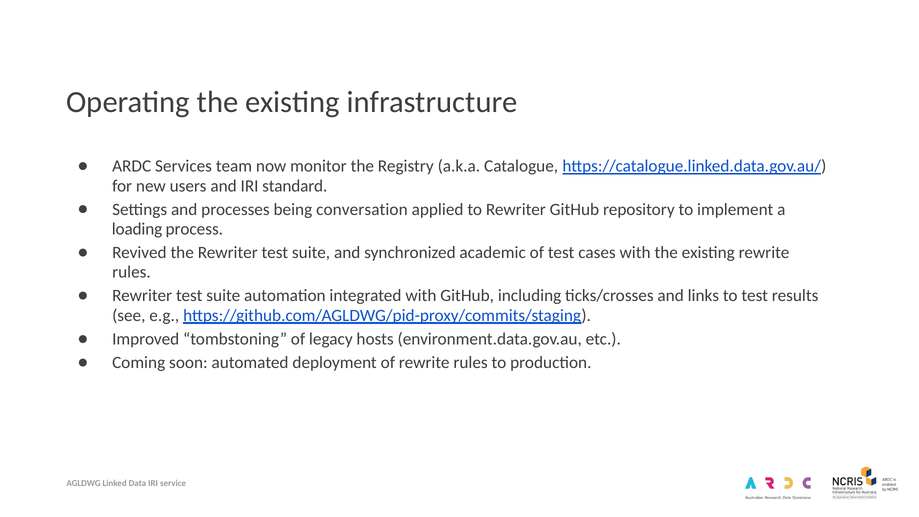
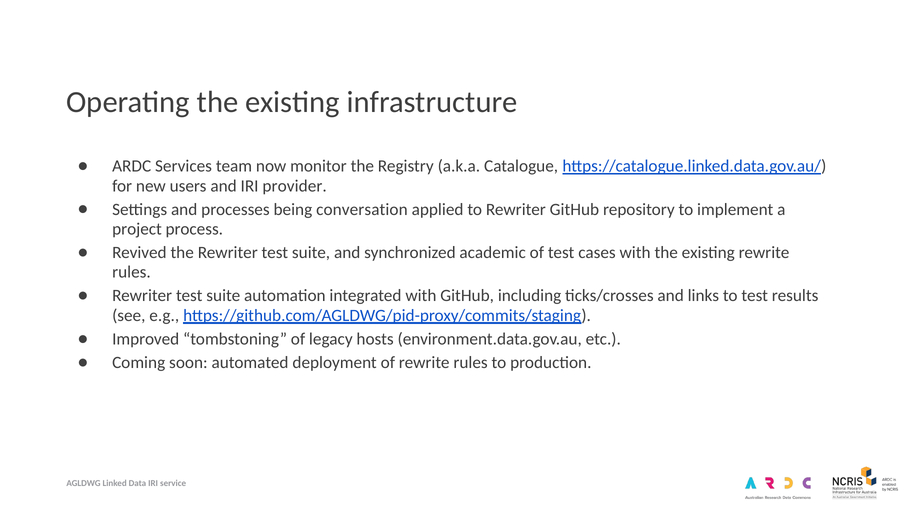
standard: standard -> provider
loading: loading -> project
